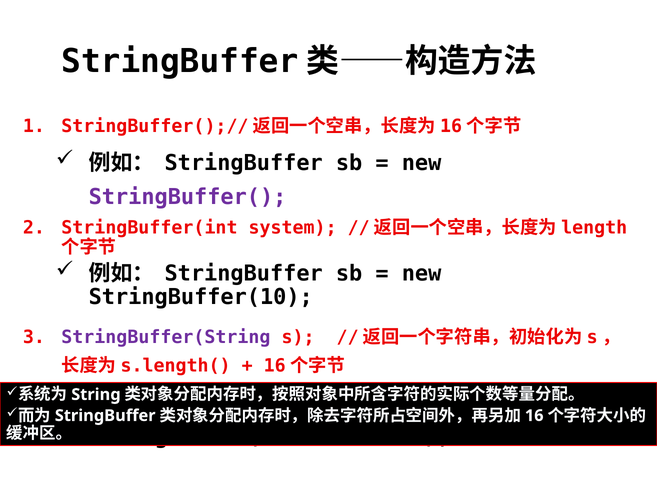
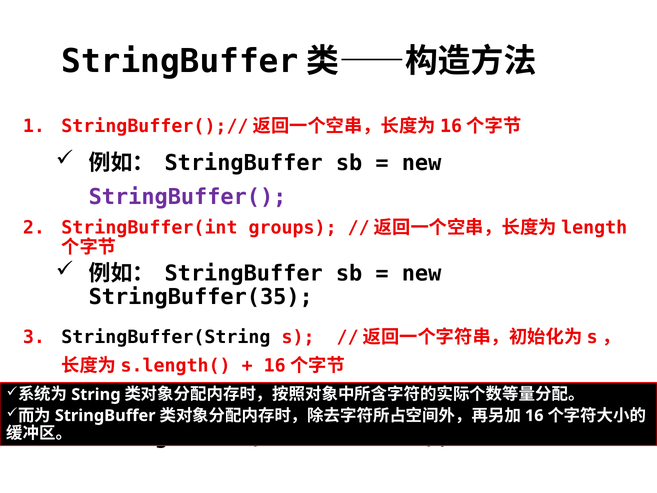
system: system -> groups
StringBuffer(10: StringBuffer(10 -> StringBuffer(35
StringBuffer(String colour: purple -> black
